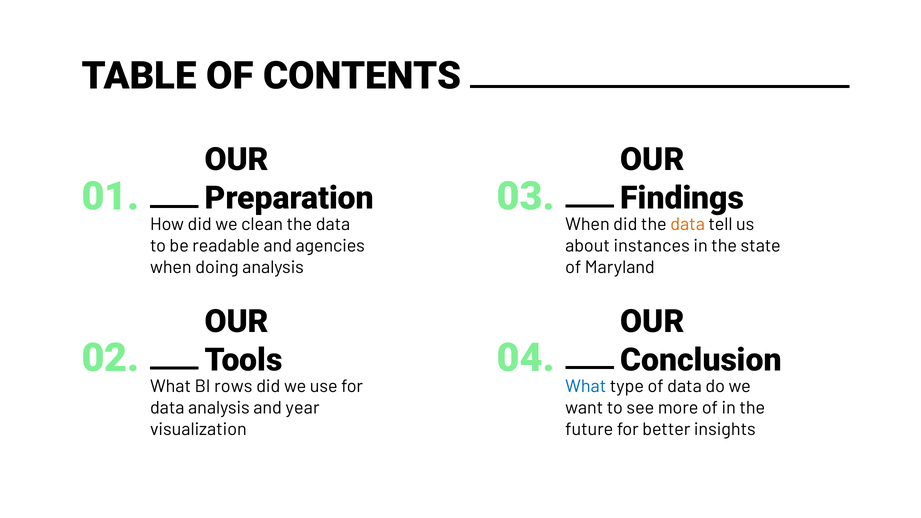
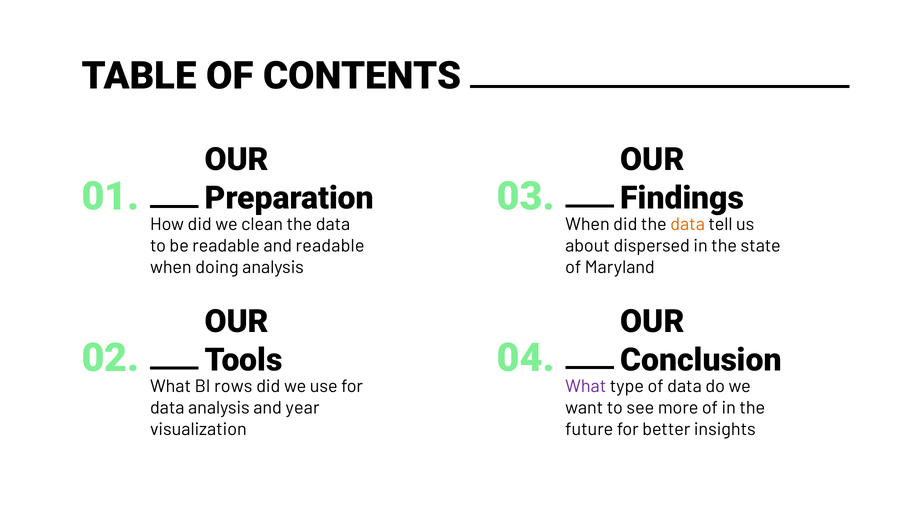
and agencies: agencies -> readable
instances: instances -> dispersed
What at (586, 386) colour: blue -> purple
